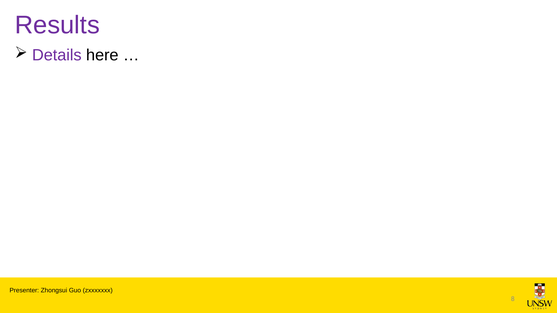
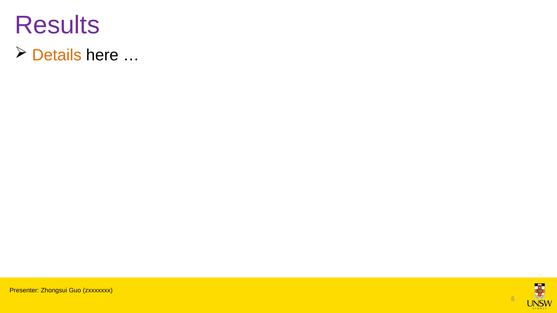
Details colour: purple -> orange
